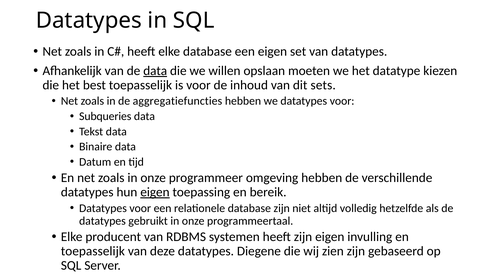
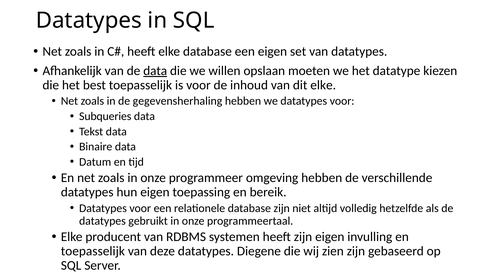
dit sets: sets -> elke
aggregatiefuncties: aggregatiefuncties -> gegevensherhaling
eigen at (155, 192) underline: present -> none
